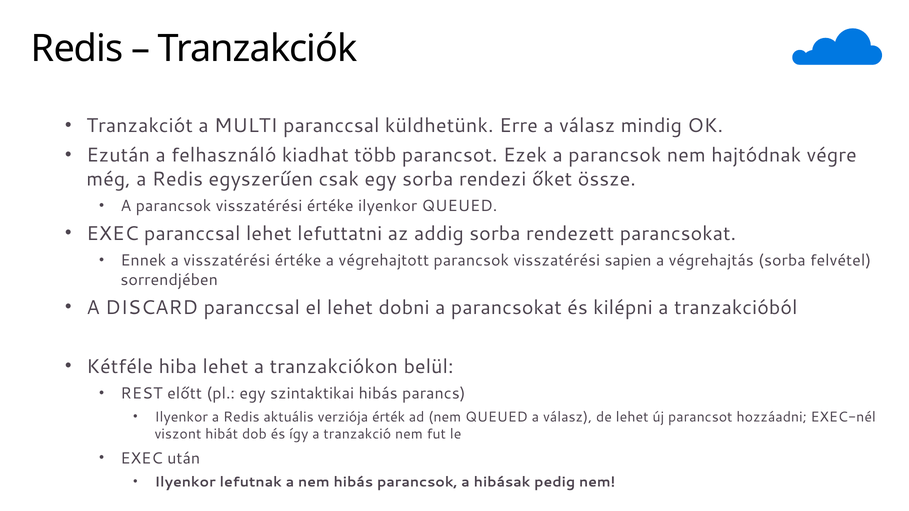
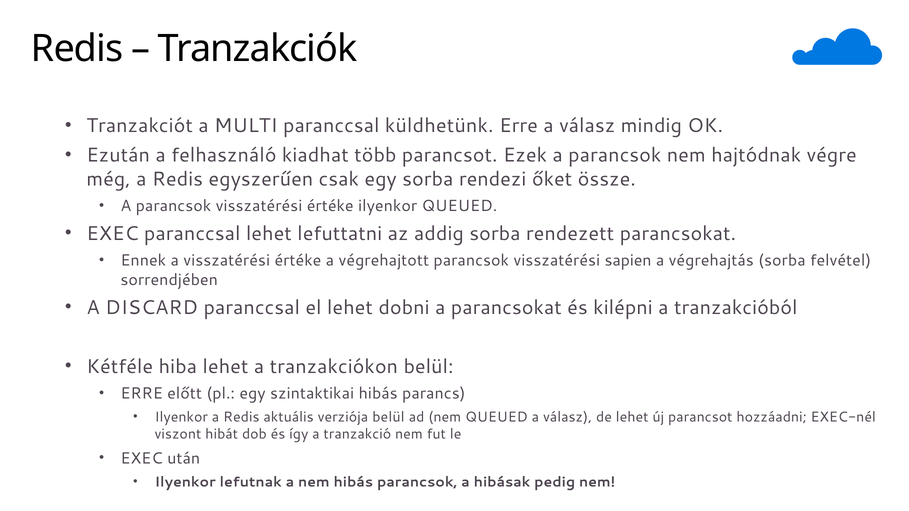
REST at (142, 394): REST -> ERRE
verziója érték: érték -> belül
